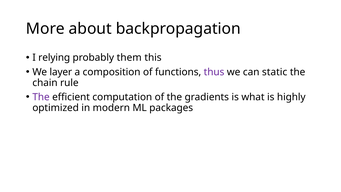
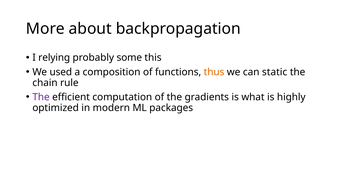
them: them -> some
layer: layer -> used
thus colour: purple -> orange
